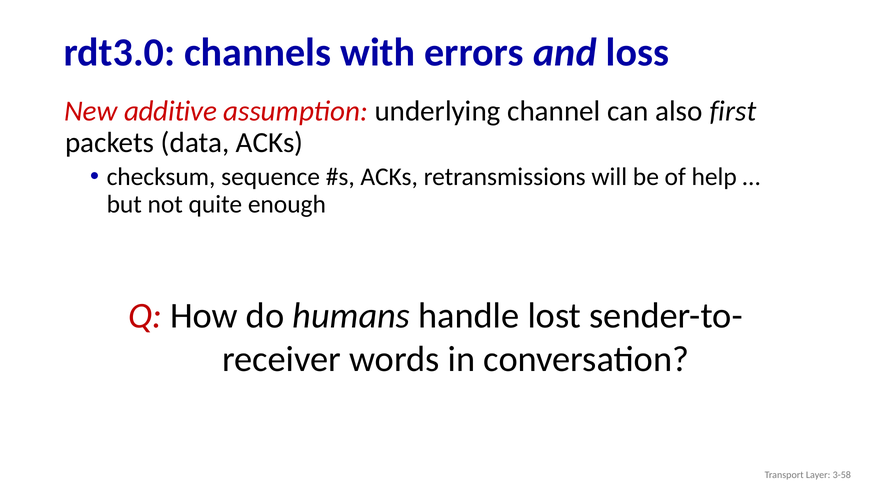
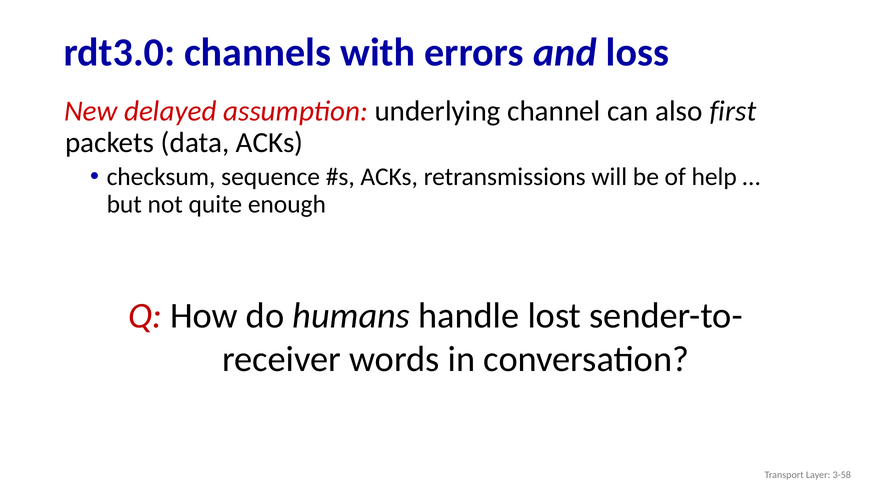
additive: additive -> delayed
